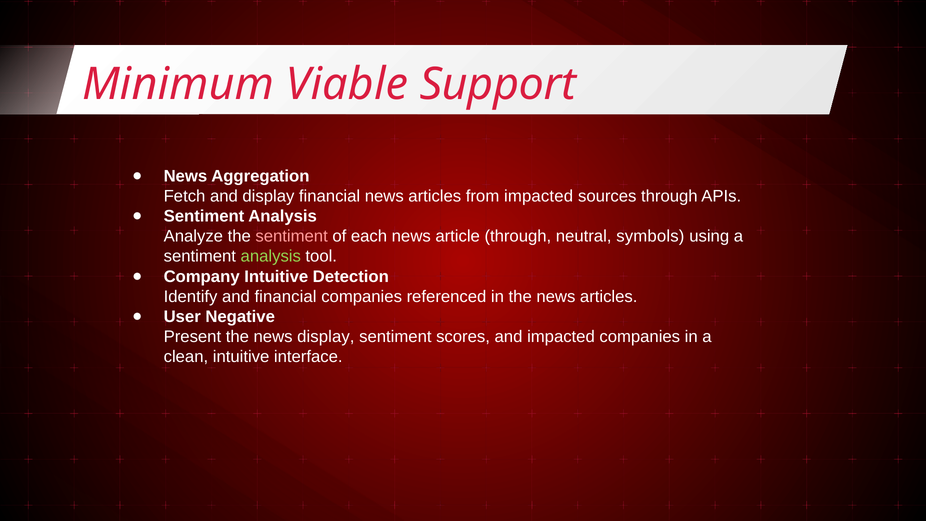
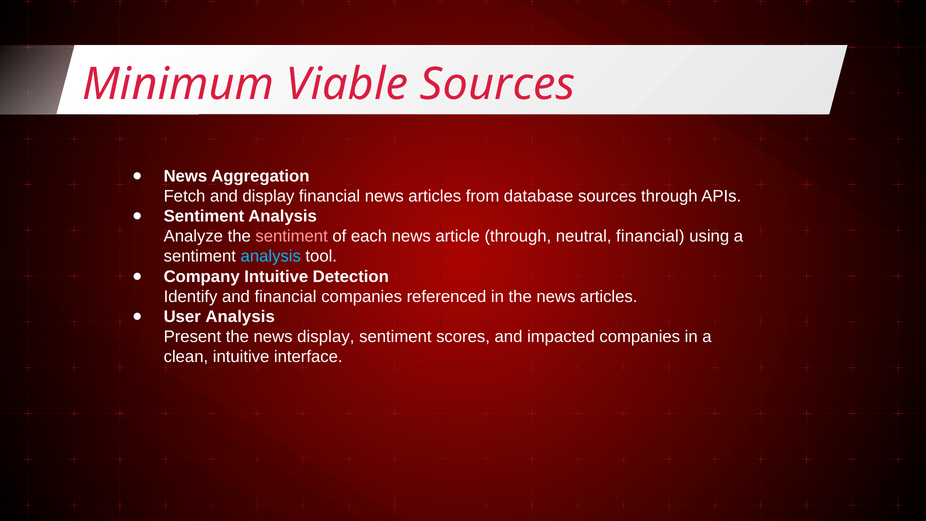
Viable Support: Support -> Sources
from impacted: impacted -> database
neutral symbols: symbols -> financial
analysis at (271, 256) colour: light green -> light blue
User Negative: Negative -> Analysis
